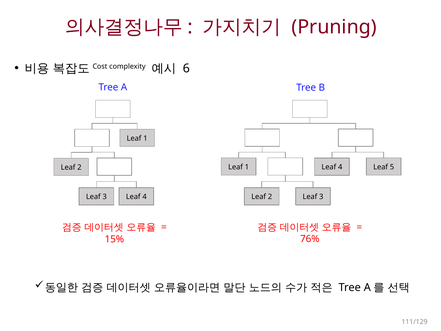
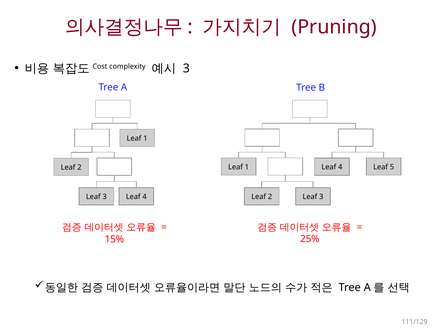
6 at (186, 68): 6 -> 3
76%: 76% -> 25%
